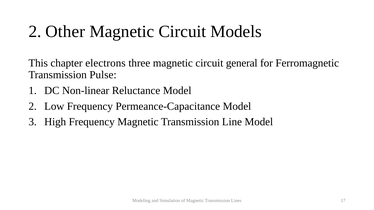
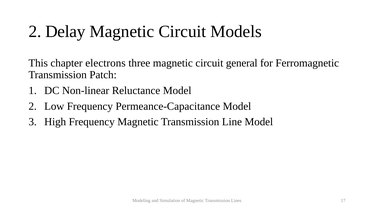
Other: Other -> Delay
Pulse: Pulse -> Patch
